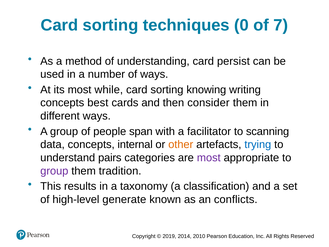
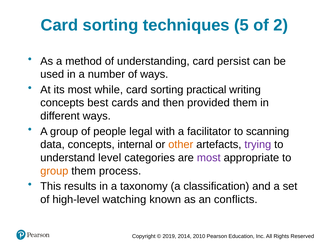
0: 0 -> 5
7: 7 -> 2
knowing: knowing -> practical
consider: consider -> provided
span: span -> legal
trying colour: blue -> purple
pairs: pairs -> level
group at (54, 171) colour: purple -> orange
tradition: tradition -> process
generate: generate -> watching
